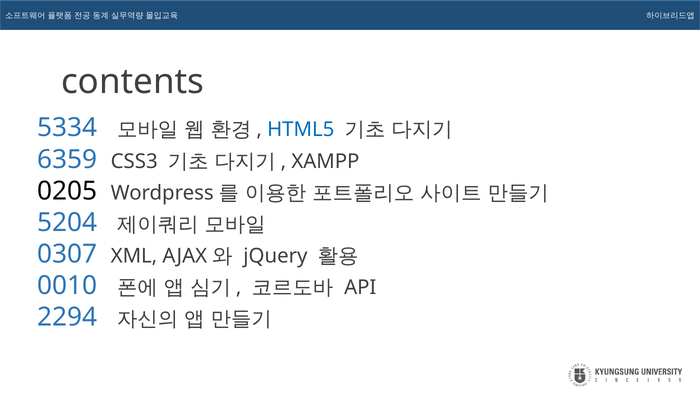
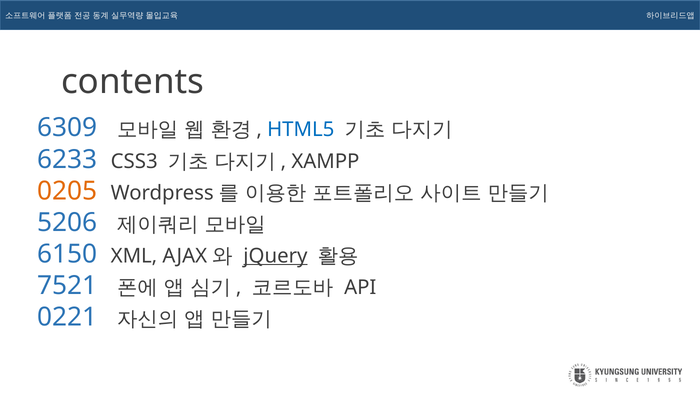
5334: 5334 -> 6309
6359: 6359 -> 6233
0205 colour: black -> orange
5204: 5204 -> 5206
0307: 0307 -> 6150
jQuery underline: none -> present
0010: 0010 -> 7521
2294: 2294 -> 0221
